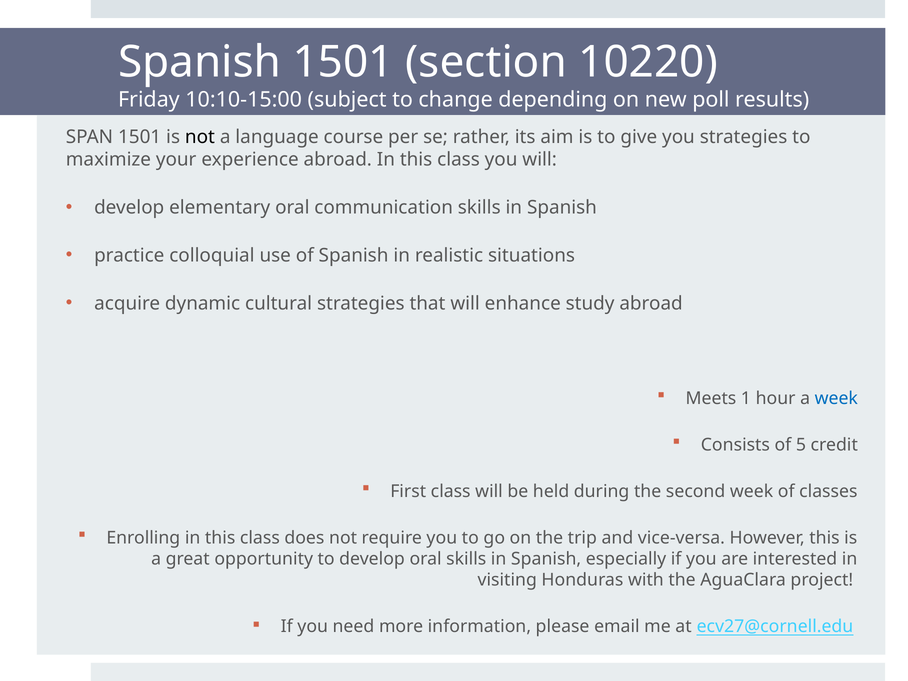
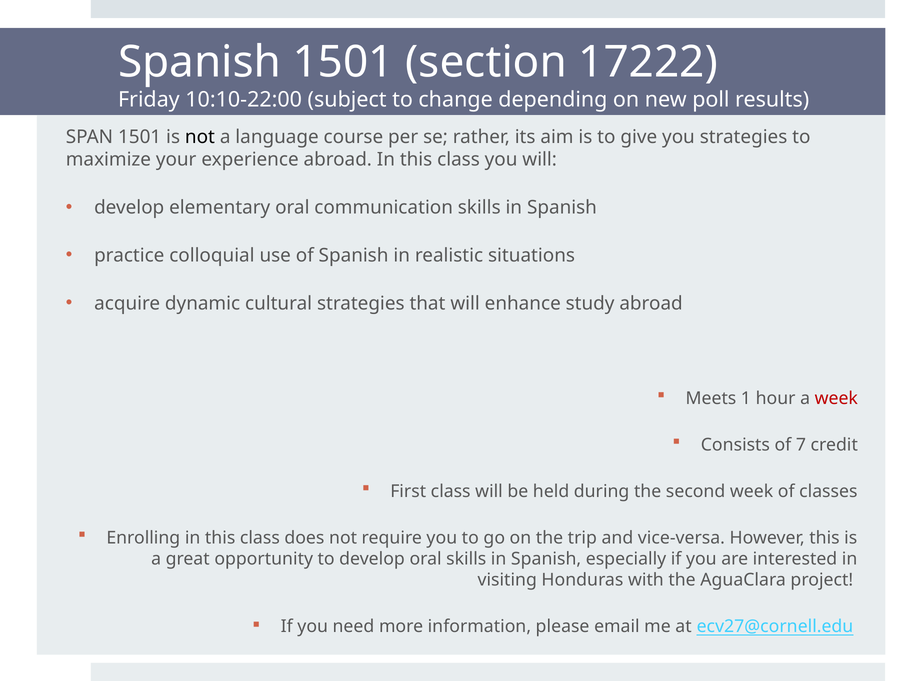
10220: 10220 -> 17222
10:10-15:00: 10:10-15:00 -> 10:10-22:00
week at (836, 398) colour: blue -> red
5: 5 -> 7
